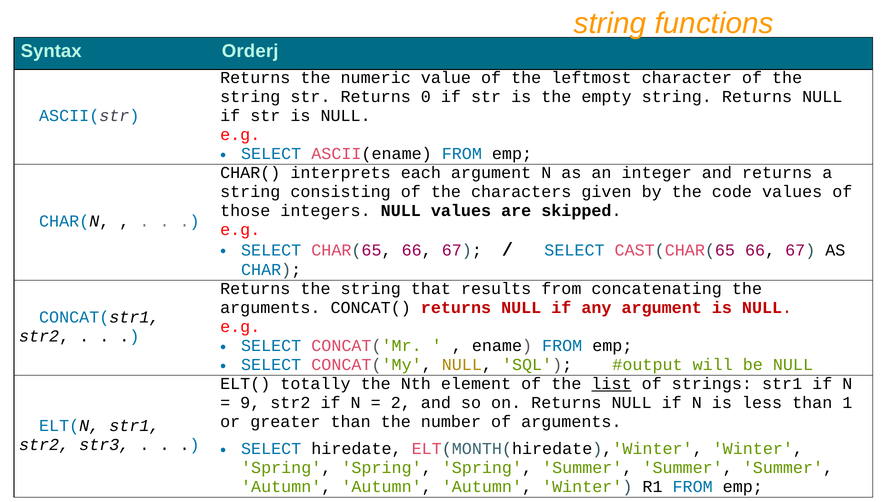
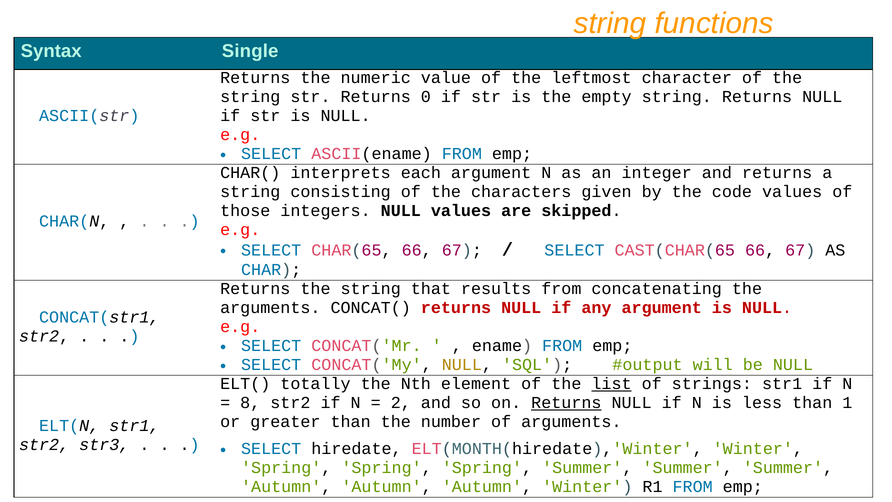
Orderj: Orderj -> Single
9: 9 -> 8
Returns at (566, 402) underline: none -> present
